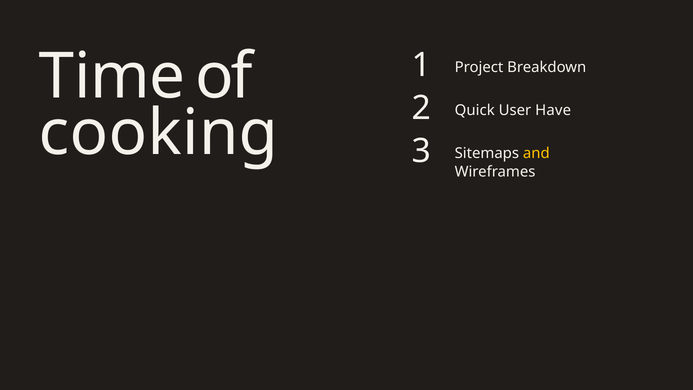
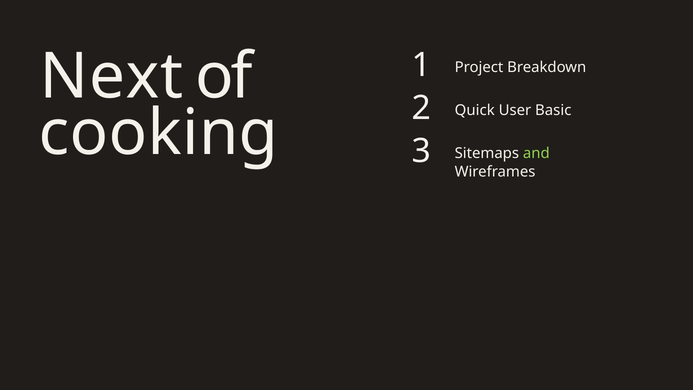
Time: Time -> Next
Have: Have -> Basic
and colour: yellow -> light green
